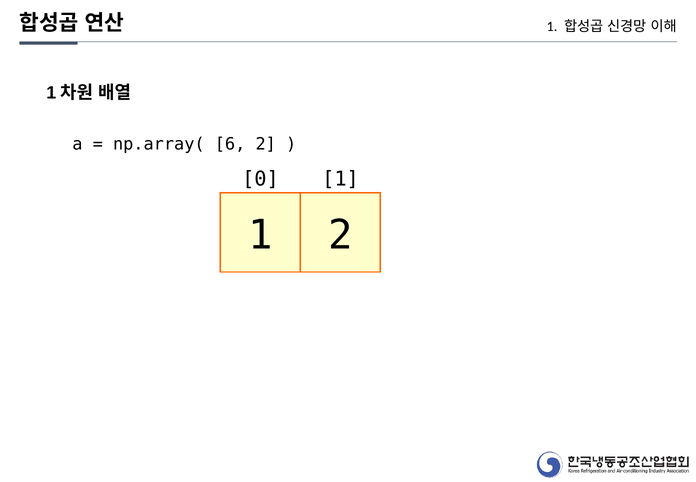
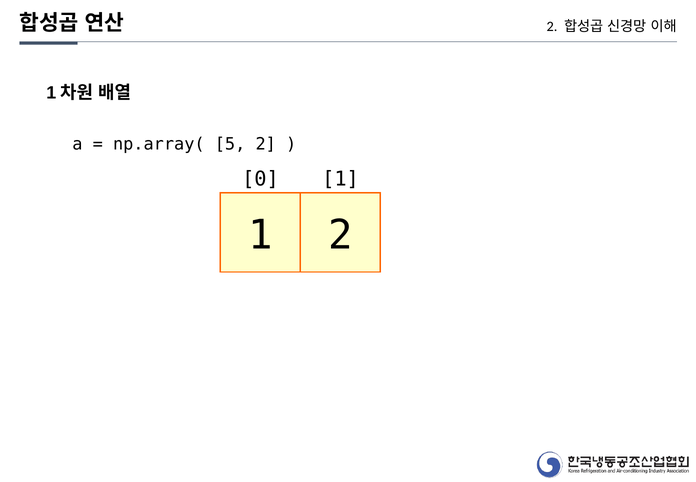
1 at (552, 26): 1 -> 2
6: 6 -> 5
